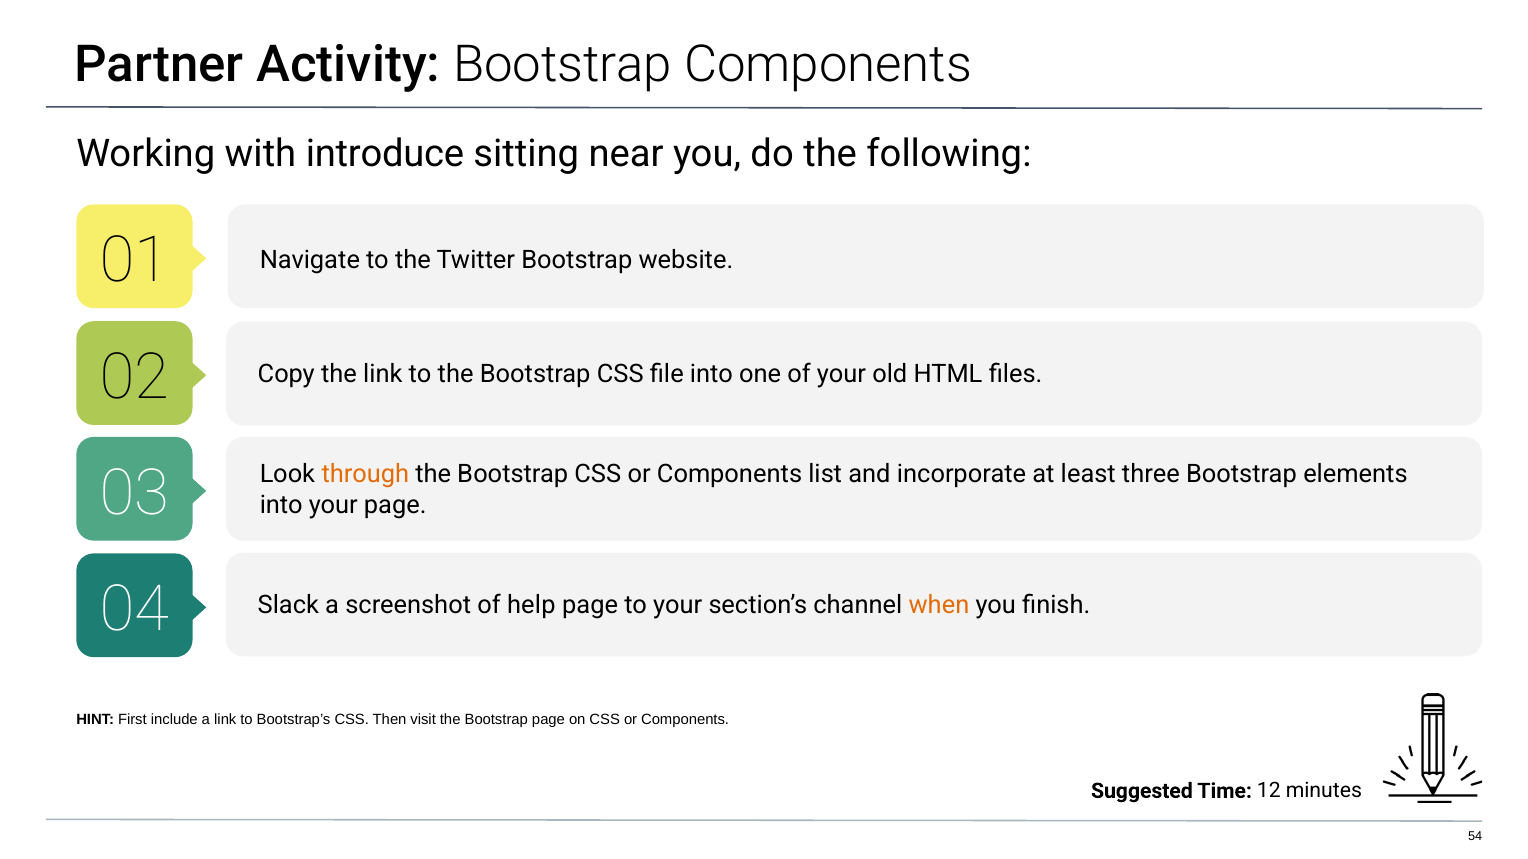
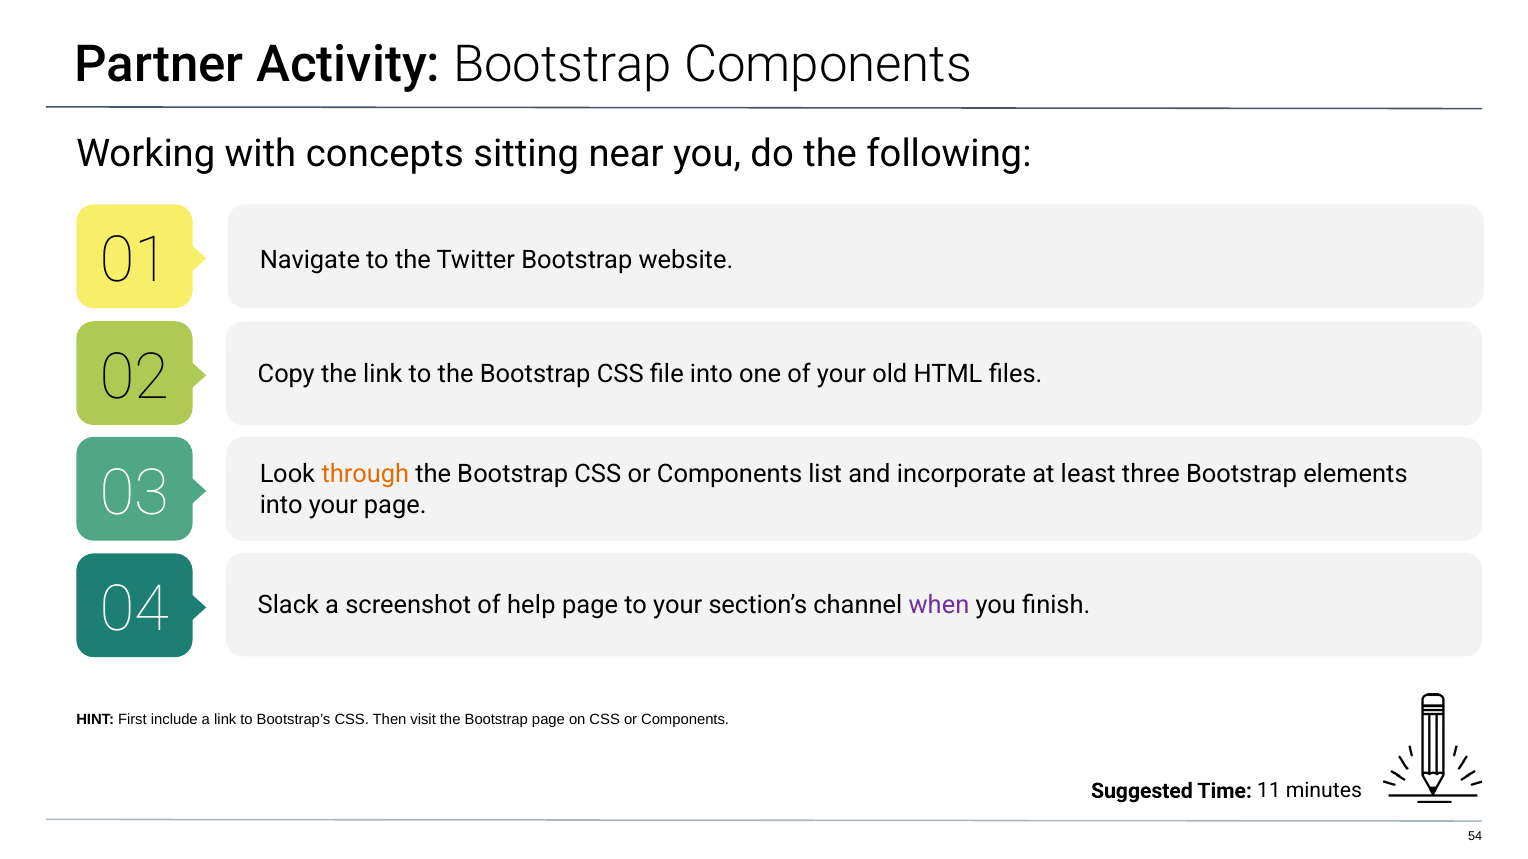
introduce: introduce -> concepts
when colour: orange -> purple
12: 12 -> 11
